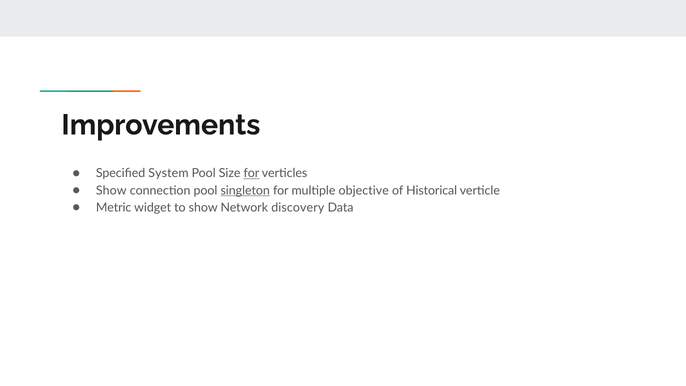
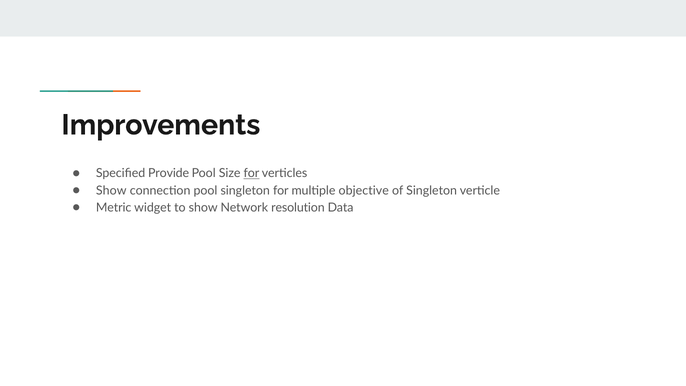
System: System -> Provide
singleton at (245, 190) underline: present -> none
of Historical: Historical -> Singleton
discovery: discovery -> resolution
